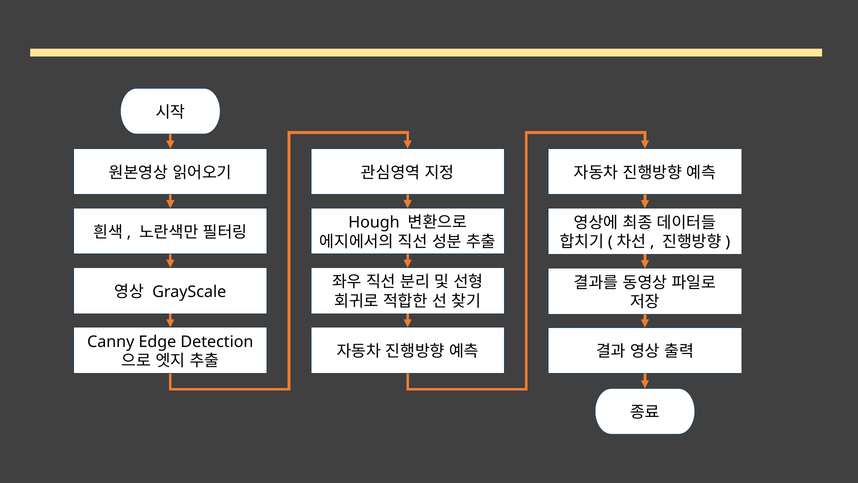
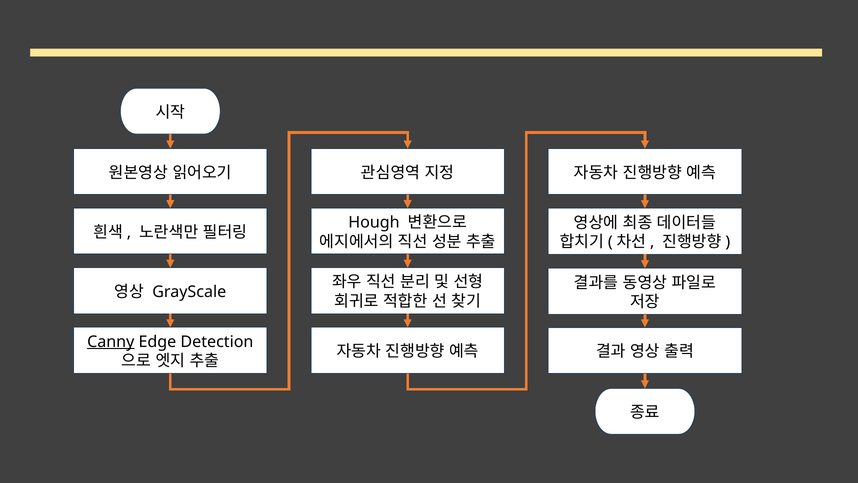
Canny underline: none -> present
